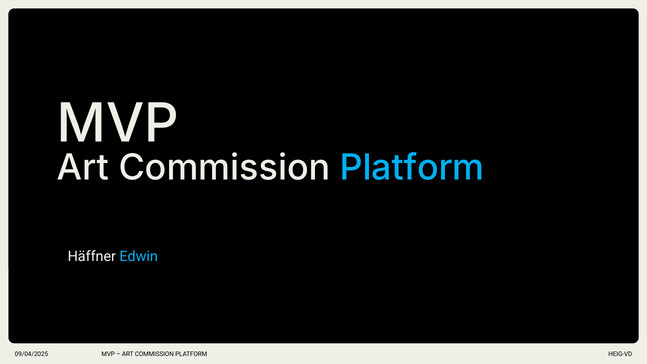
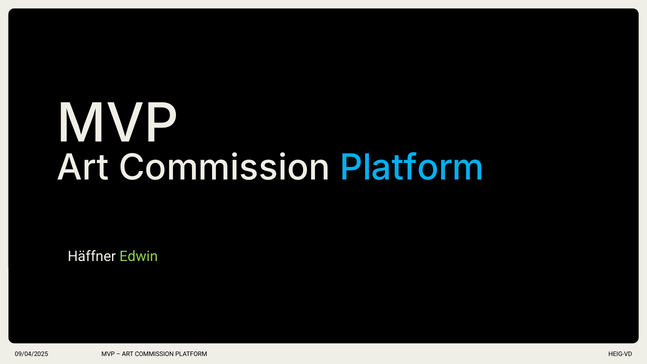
Edwin colour: light blue -> light green
